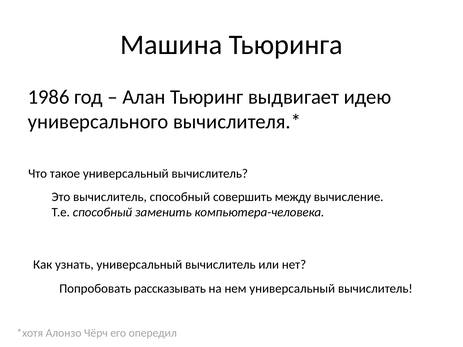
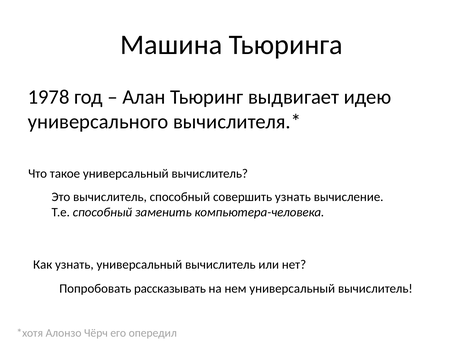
1986: 1986 -> 1978
совершить между: между -> узнать
